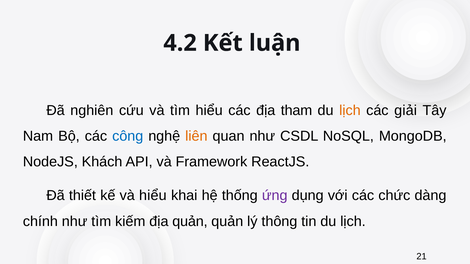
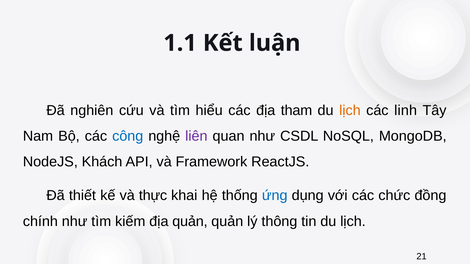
4.2: 4.2 -> 1.1
giải: giải -> linh
liên colour: orange -> purple
và hiểu: hiểu -> thực
ứng colour: purple -> blue
dàng: dàng -> đồng
